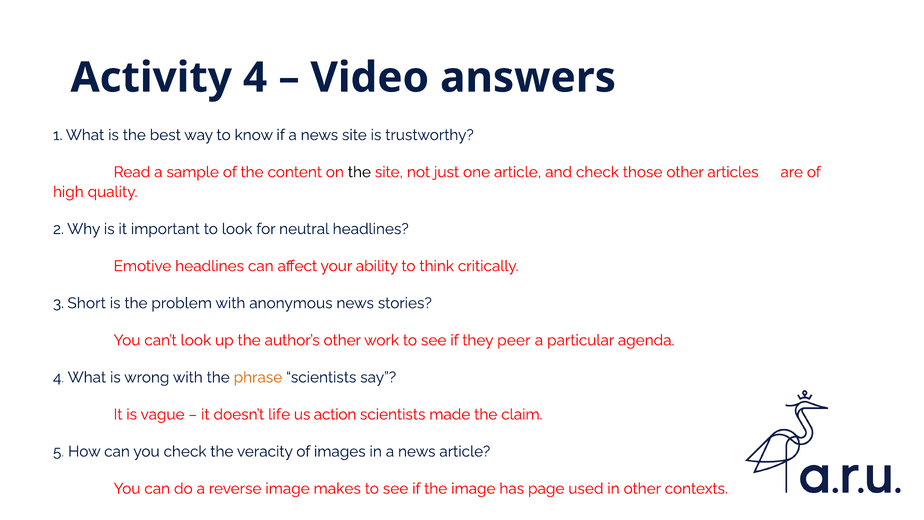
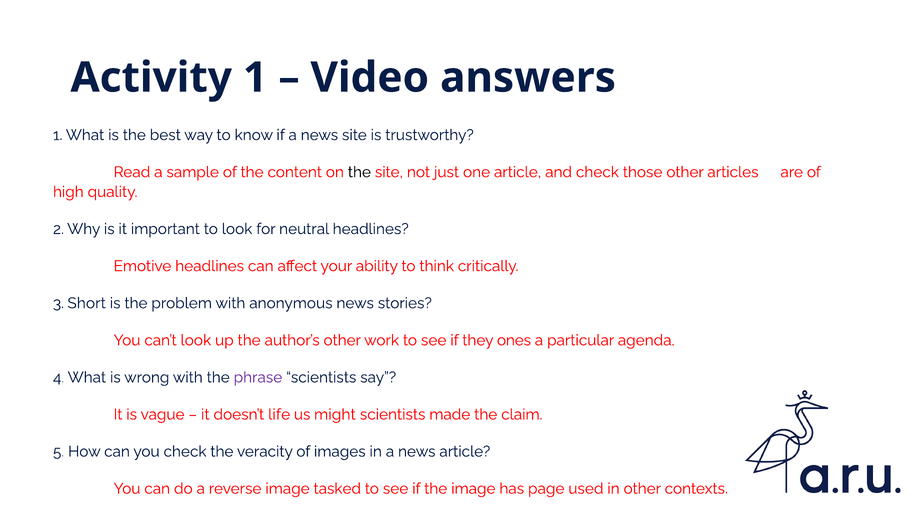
Activity 4: 4 -> 1
peer: peer -> ones
phrase colour: orange -> purple
action: action -> might
makes: makes -> tasked
